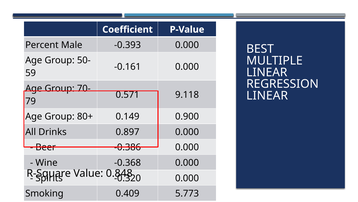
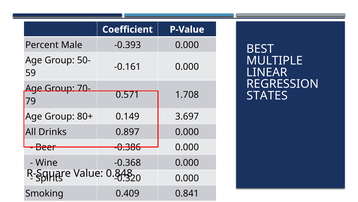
9.118: 9.118 -> 1.708
LINEAR at (267, 95): LINEAR -> STATES
0.900: 0.900 -> 3.697
5.773: 5.773 -> 0.841
